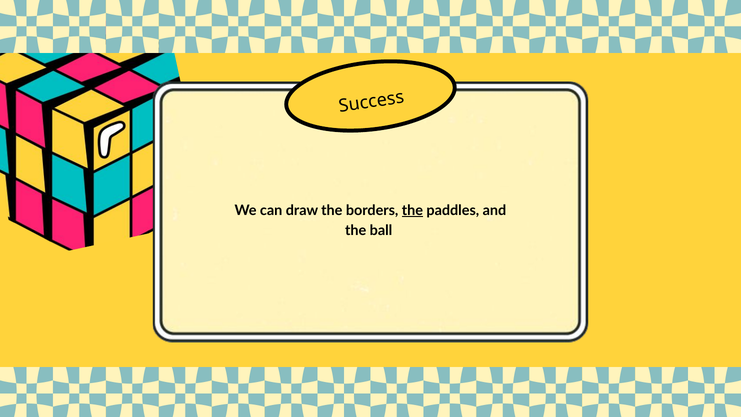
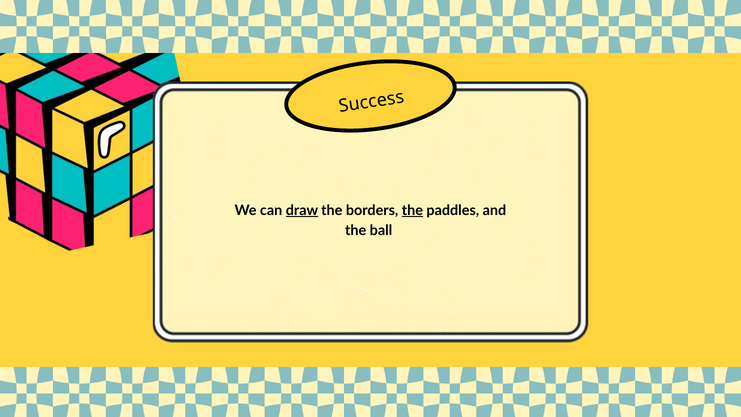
draw underline: none -> present
